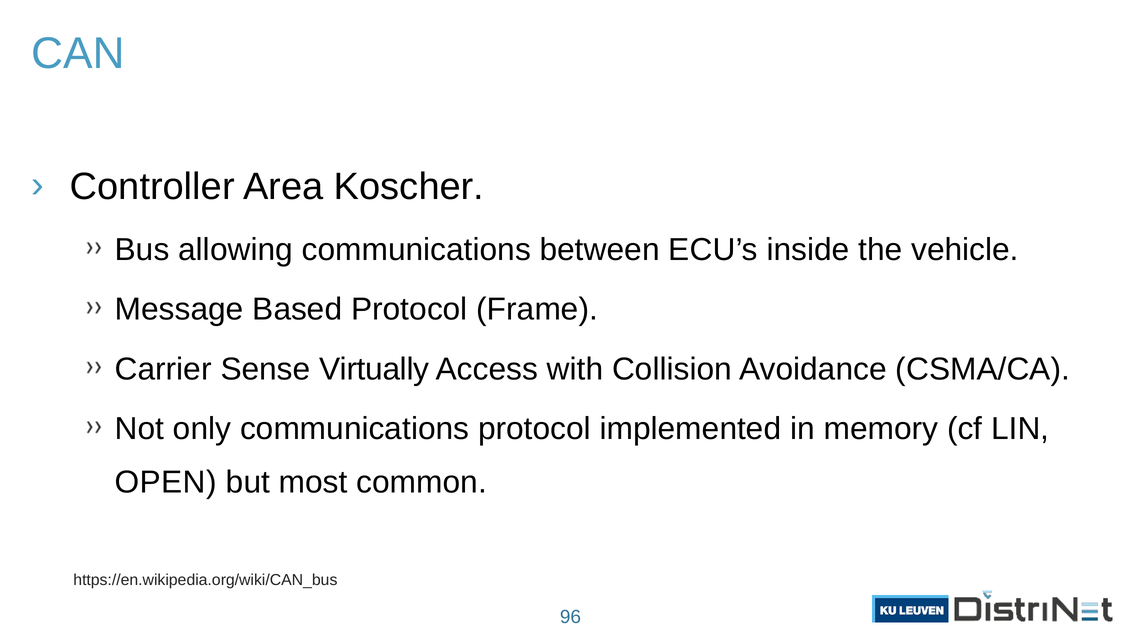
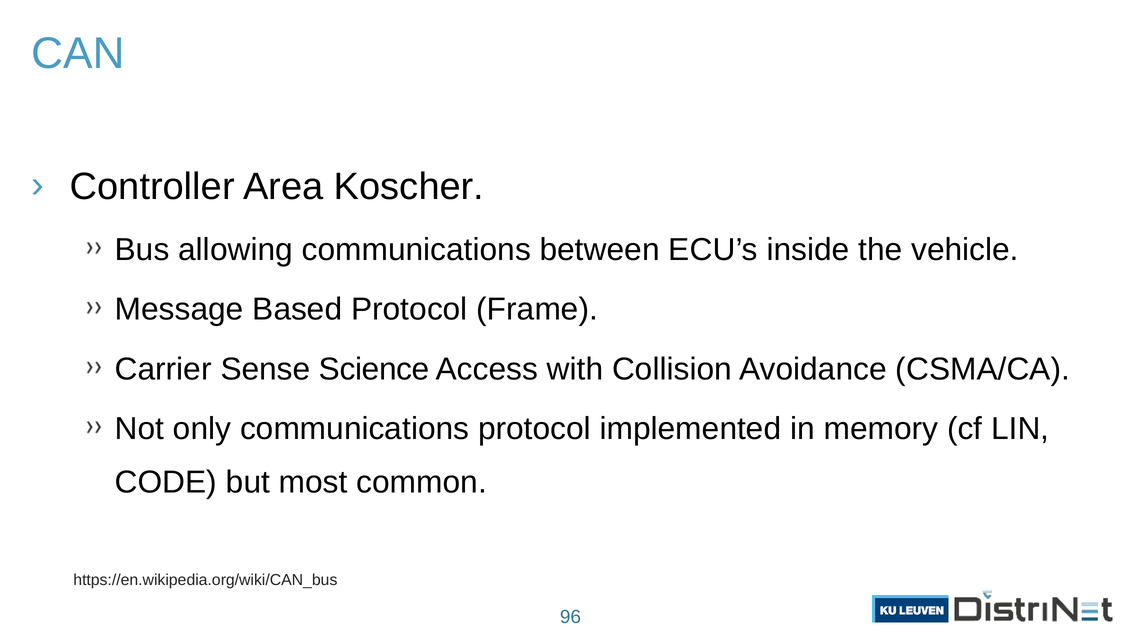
Virtually: Virtually -> Science
OPEN: OPEN -> CODE
